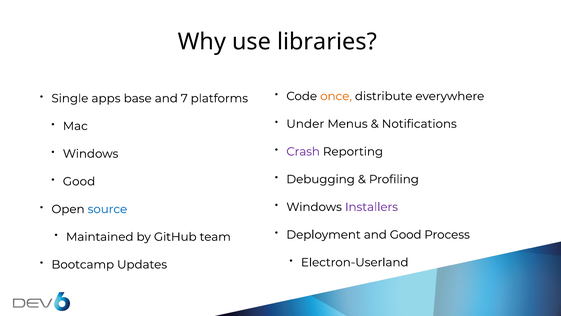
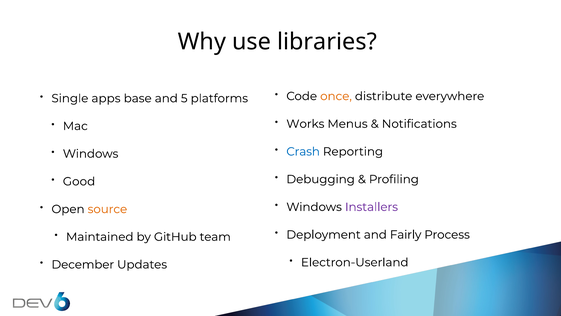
7: 7 -> 5
Under: Under -> Works
Crash colour: purple -> blue
source colour: blue -> orange
and Good: Good -> Fairly
Bootcamp: Bootcamp -> December
